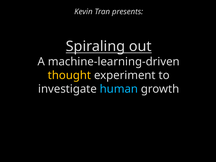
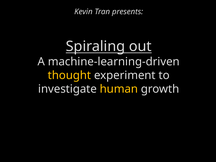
human colour: light blue -> yellow
